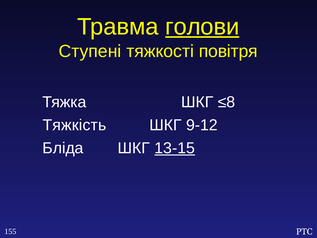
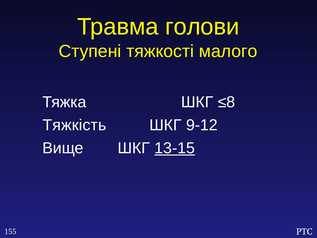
голови underline: present -> none
повітря: повітря -> малого
Бліда: Бліда -> Вище
